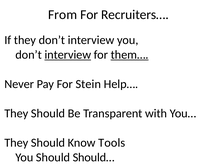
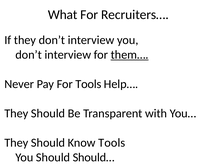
From: From -> What
interview at (68, 55) underline: present -> none
For Stein: Stein -> Tools
